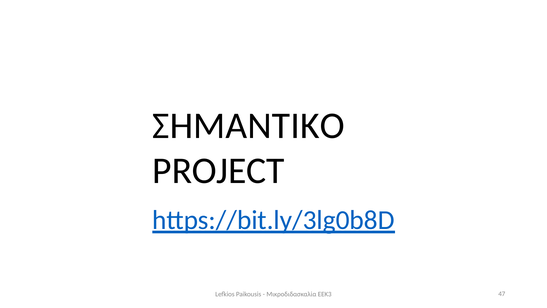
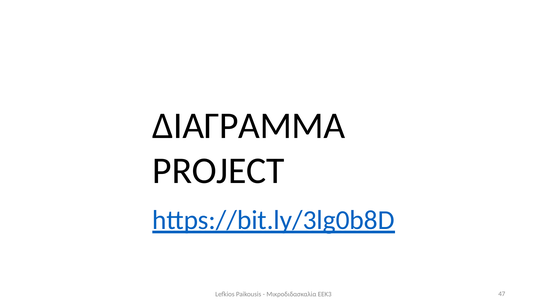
ΣΗΜΑΝΤΙΚΟ: ΣΗΜΑΝΤΙΚΟ -> ΔΙΑΓΡΑΜΜΑ
